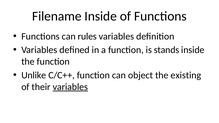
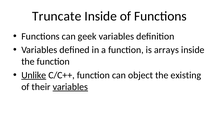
Filename: Filename -> Truncate
rules: rules -> geek
stands: stands -> arrays
Unlike underline: none -> present
